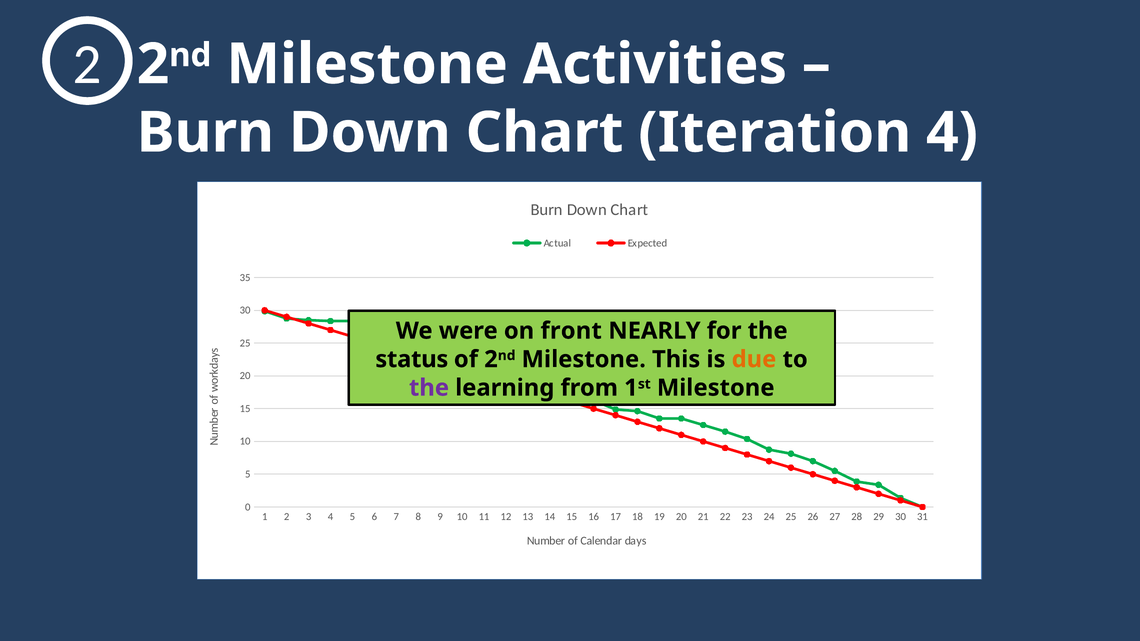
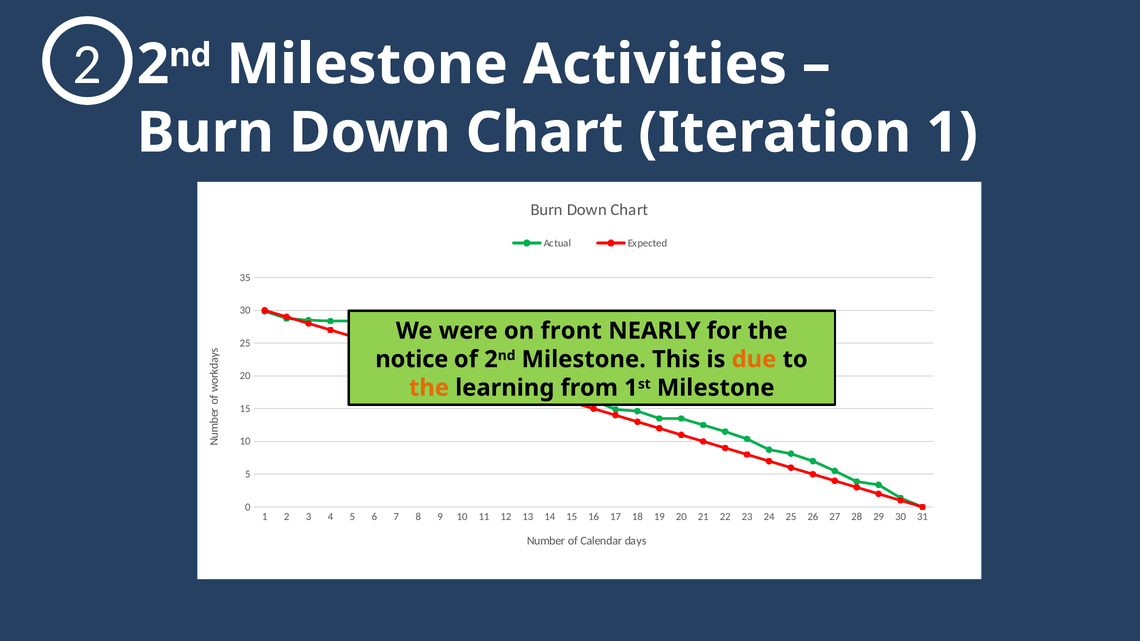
Iteration 4: 4 -> 1
status: status -> notice
the at (429, 388) colour: purple -> orange
